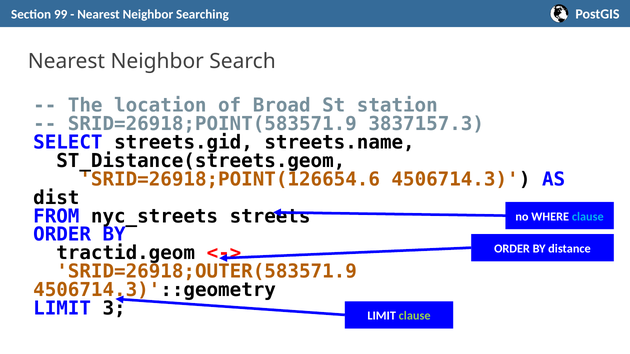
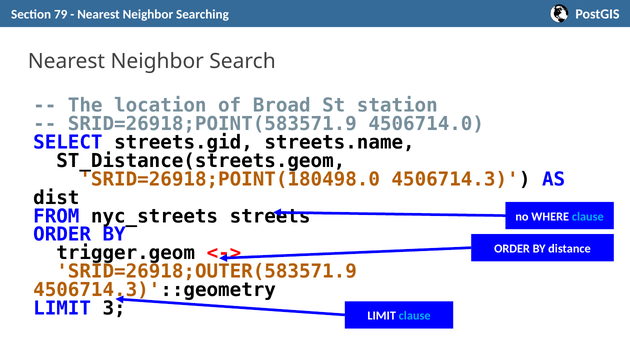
99: 99 -> 79
3837157.3: 3837157.3 -> 4506714.0
SRID=26918;POINT(126654.6: SRID=26918;POINT(126654.6 -> SRID=26918;POINT(180498.0
tractid.geom: tractid.geom -> trigger.geom
clause at (415, 316) colour: light green -> light blue
